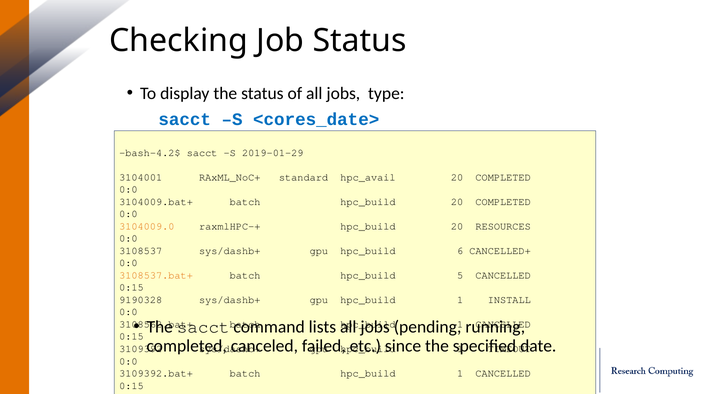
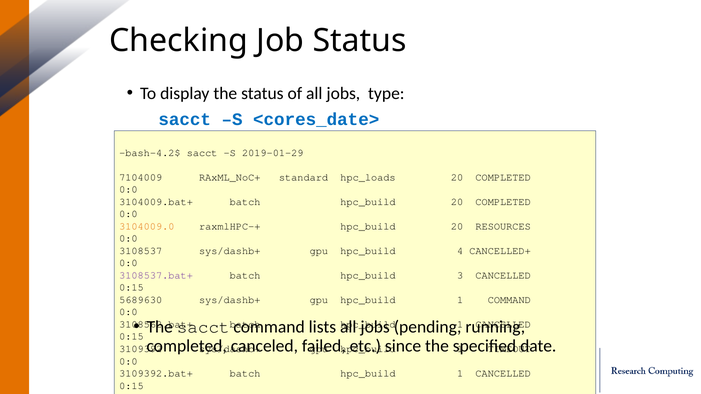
3104001: 3104001 -> 7104009
hpc_avail: hpc_avail -> hpc_loads
6: 6 -> 4
3108537.bat+ colour: orange -> purple
5: 5 -> 3
9190328: 9190328 -> 5689630
1 INSTALL: INSTALL -> COMMAND
